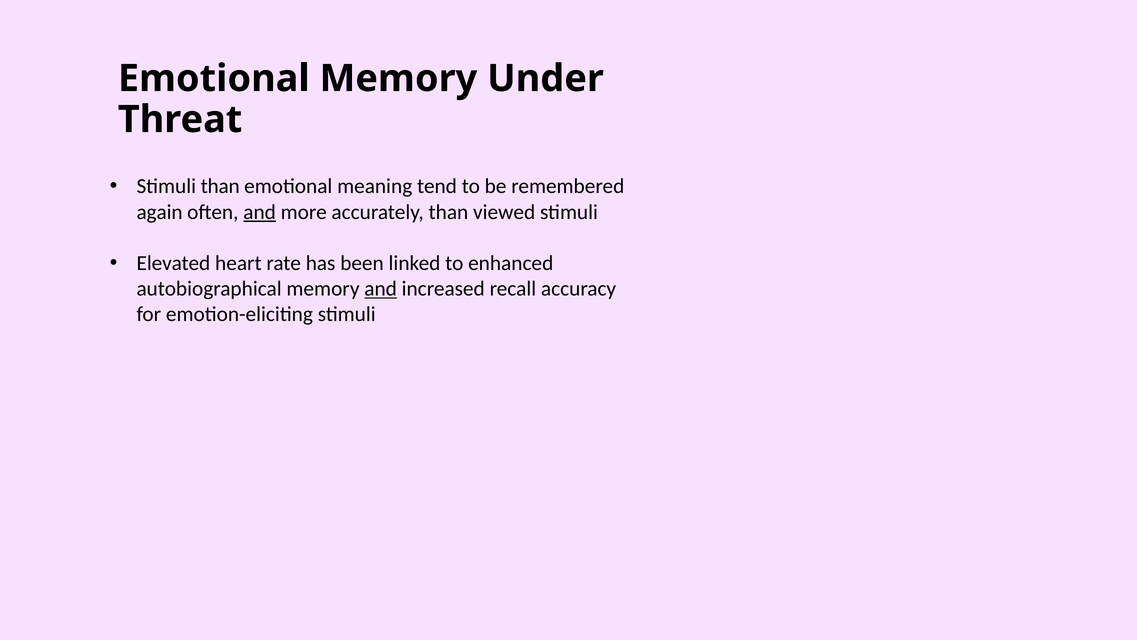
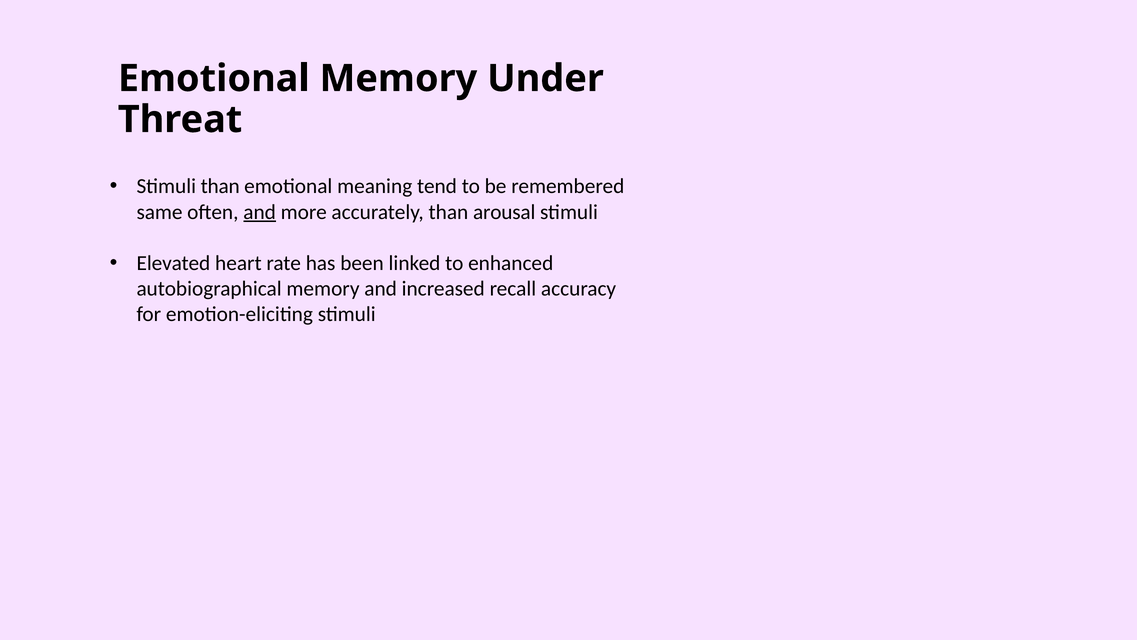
again: again -> same
viewed: viewed -> arousal
and at (381, 289) underline: present -> none
